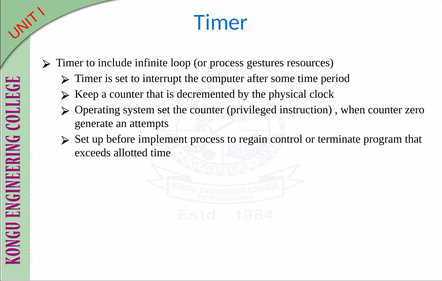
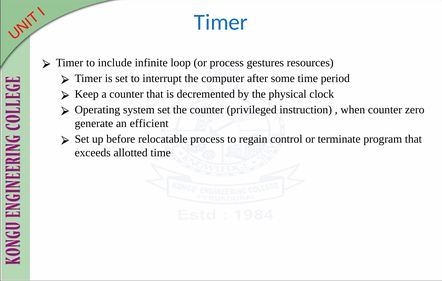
attempts: attempts -> efficient
implement: implement -> relocatable
